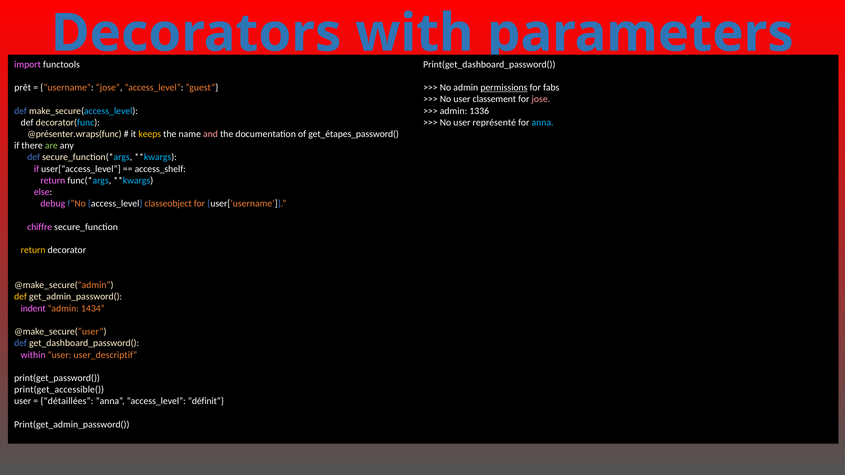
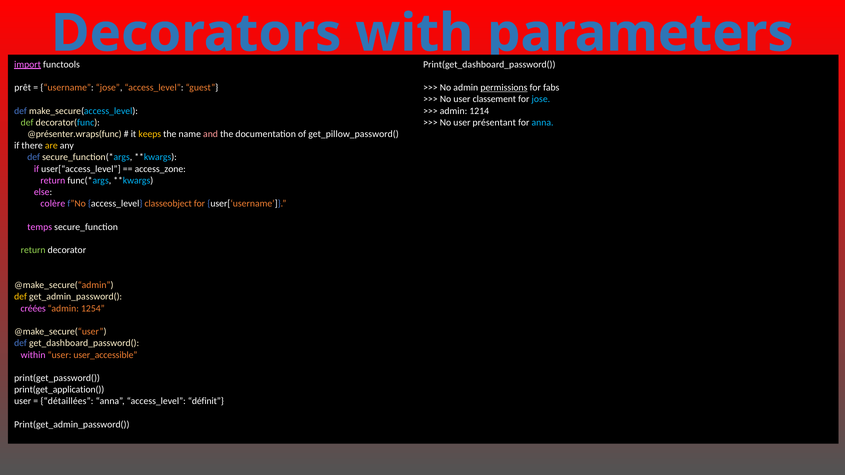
import underline: none -> present
jose at (541, 99) colour: pink -> light blue
1336: 1336 -> 1214
def at (27, 123) colour: white -> light green
représenté: représenté -> présentant
get_étapes_password(: get_étapes_password( -> get_pillow_password(
are colour: light green -> yellow
access_shelf: access_shelf -> access_zone
debug: debug -> colère
chiffre: chiffre -> temps
return at (33, 250) colour: yellow -> light green
indent: indent -> créées
1434: 1434 -> 1254
user_descriptif: user_descriptif -> user_accessible
print(get_accessible(: print(get_accessible( -> print(get_application(
